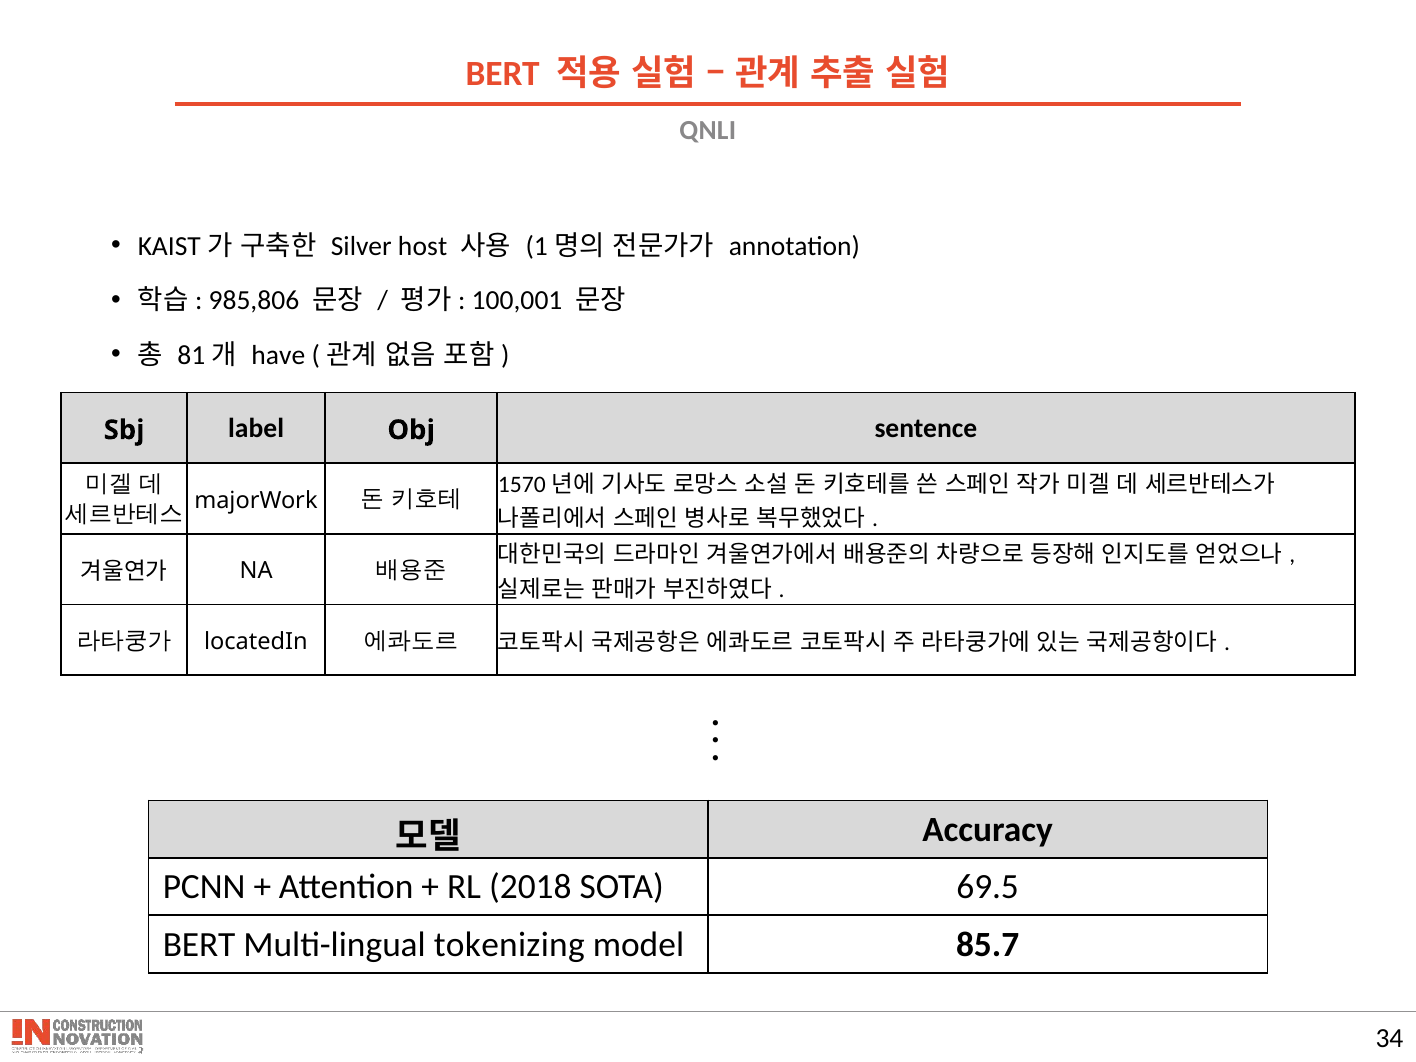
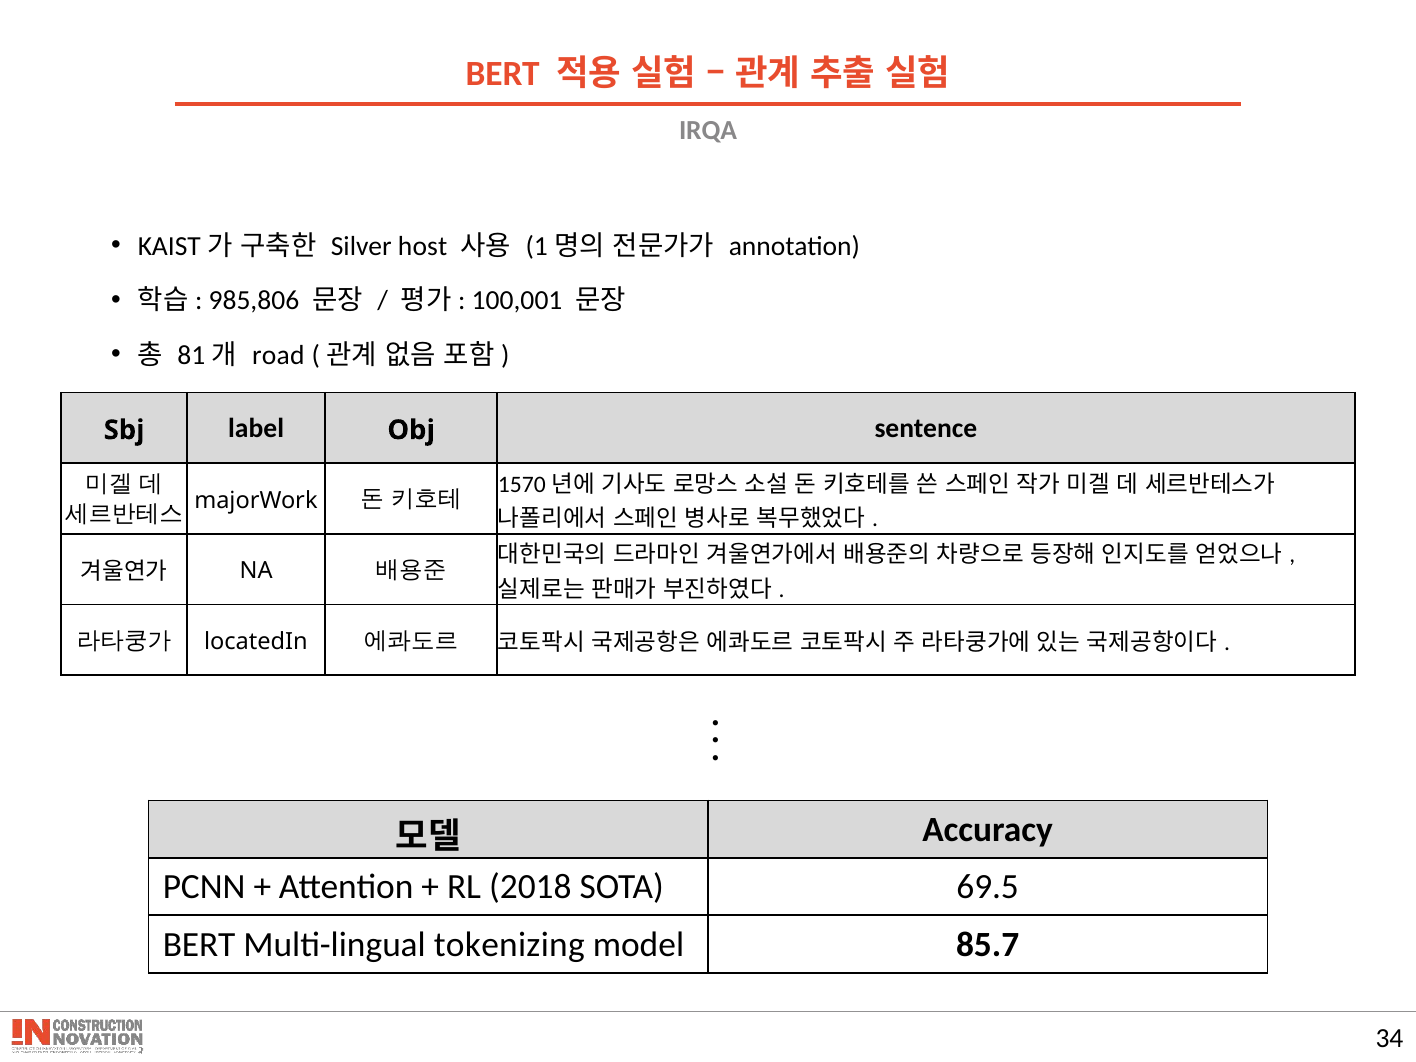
QNLI: QNLI -> IRQA
have: have -> road
